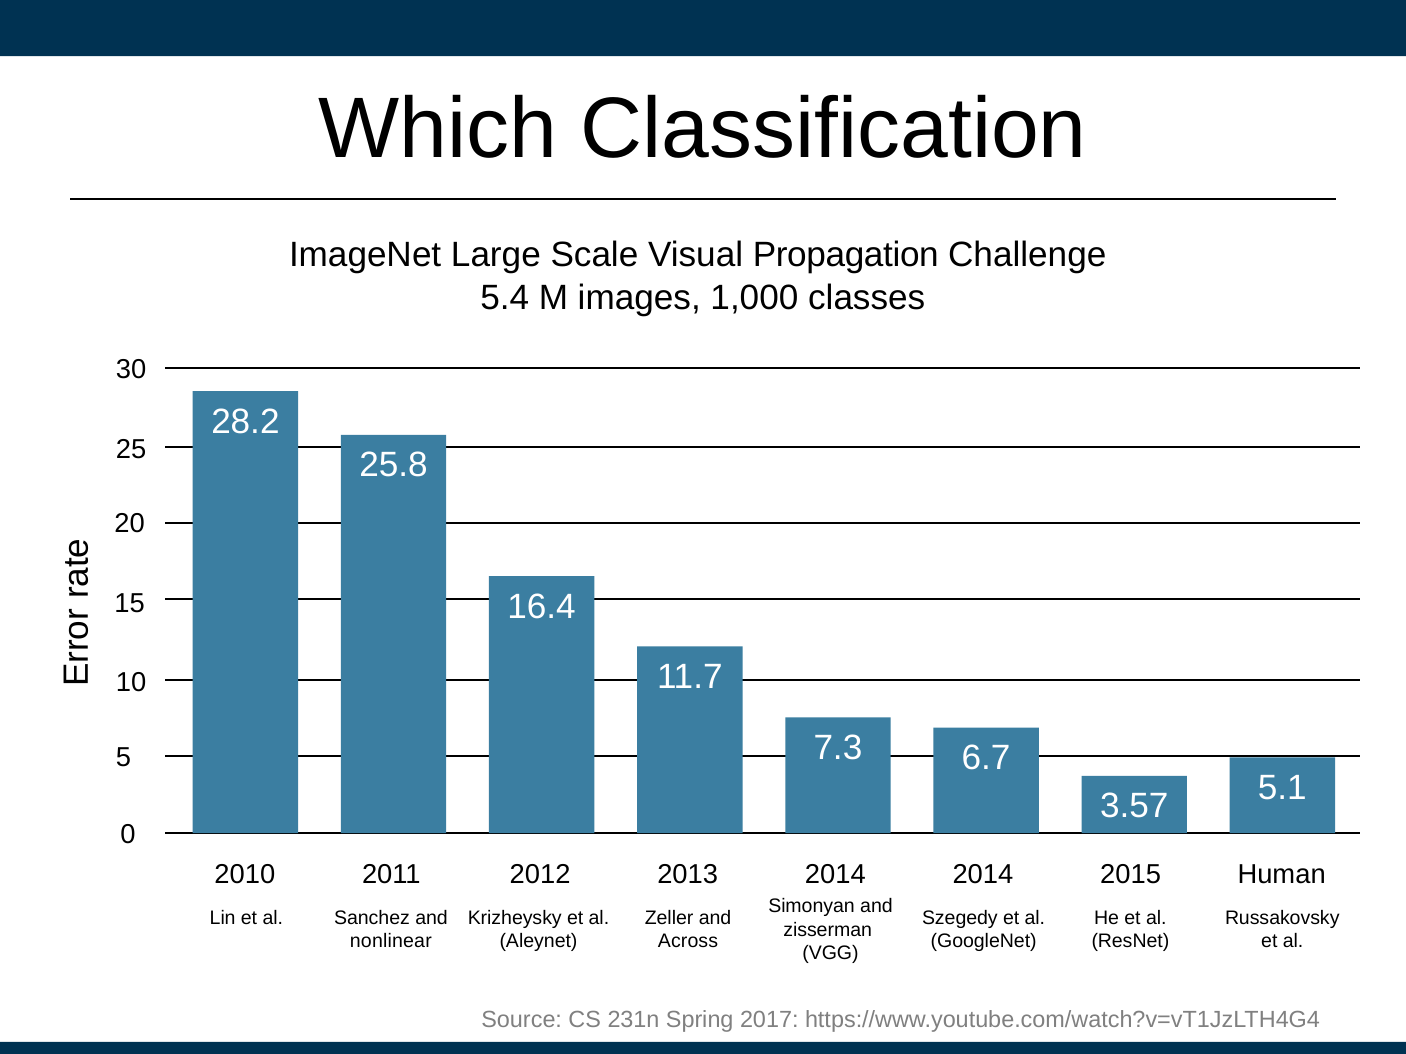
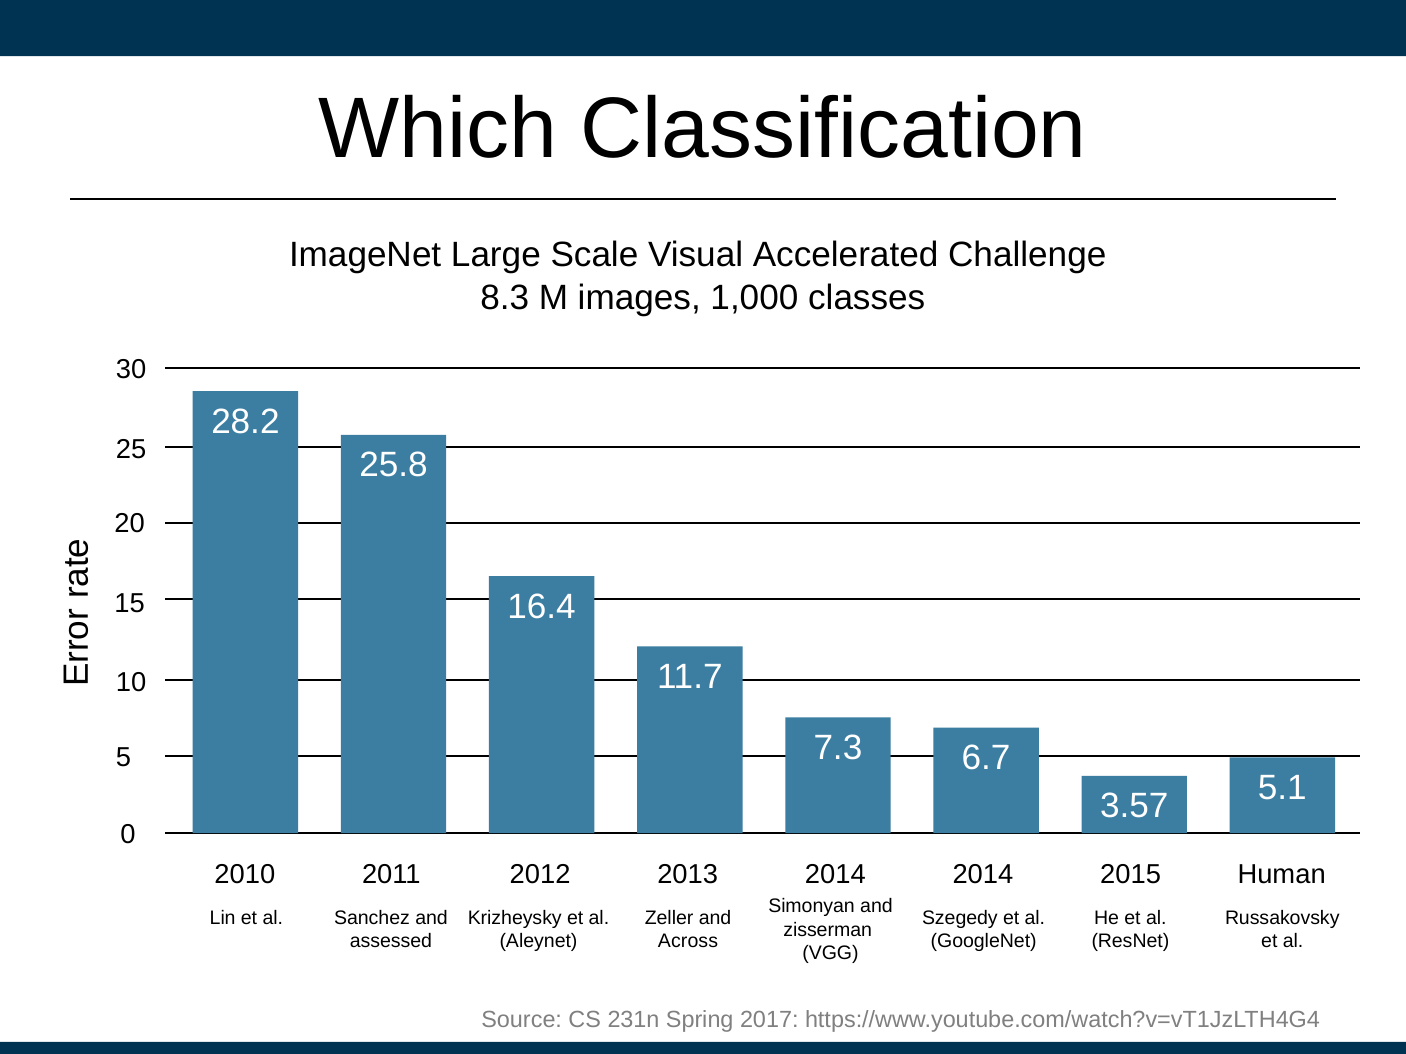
Propagation: Propagation -> Accelerated
5.4: 5.4 -> 8.3
nonlinear: nonlinear -> assessed
